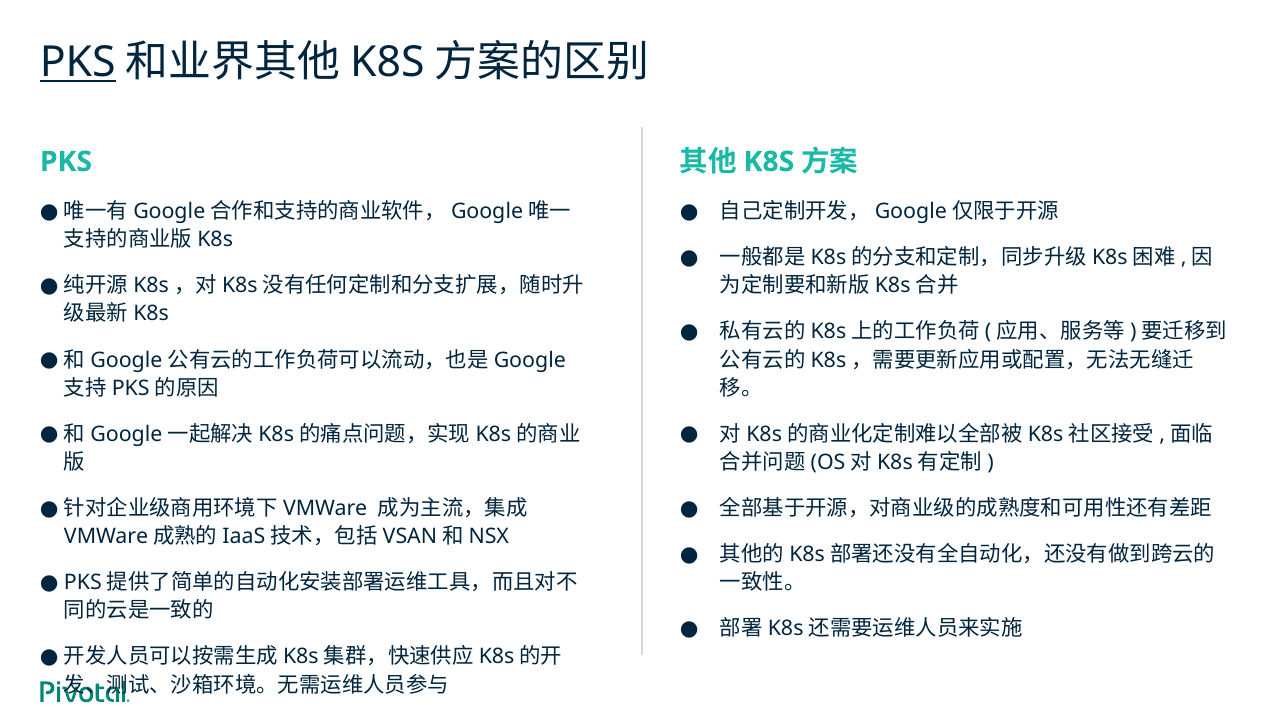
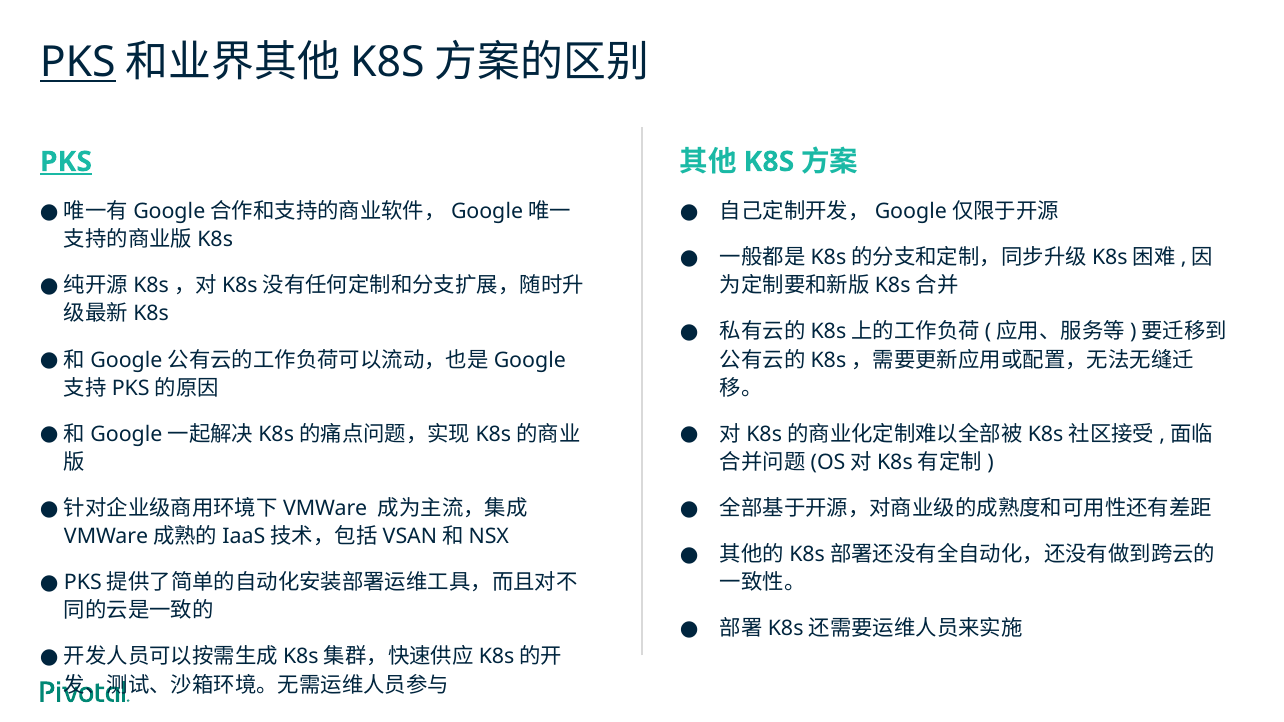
PKS at (66, 162) underline: none -> present
